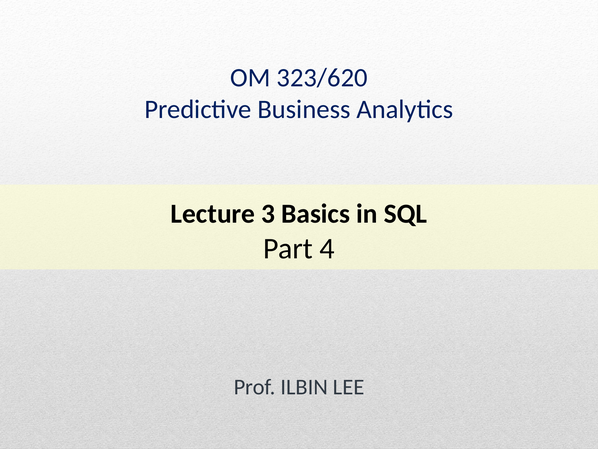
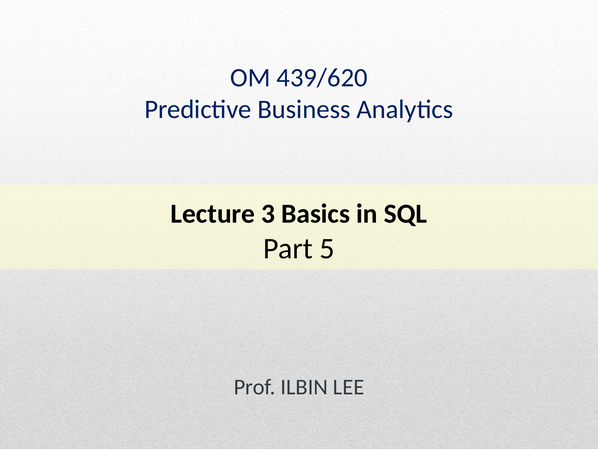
323/620: 323/620 -> 439/620
4: 4 -> 5
